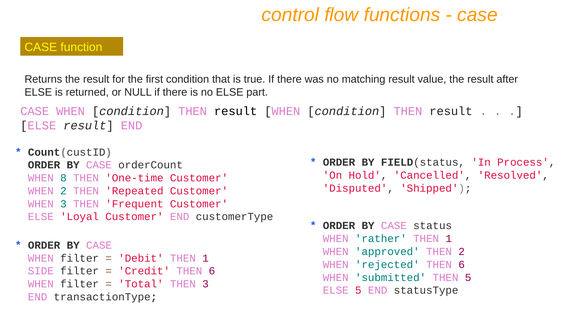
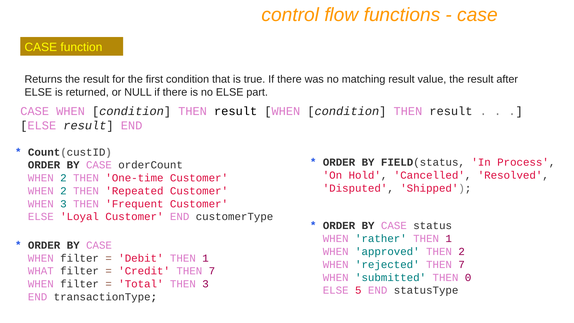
8 at (63, 178): 8 -> 2
rejected THEN 6: 6 -> 7
SIDE: SIDE -> WHAT
Credit THEN 6: 6 -> 7
THEN 5: 5 -> 0
